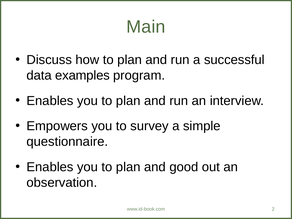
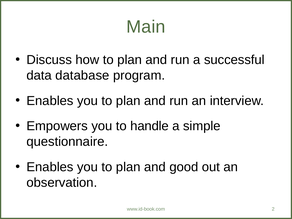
examples: examples -> database
survey: survey -> handle
